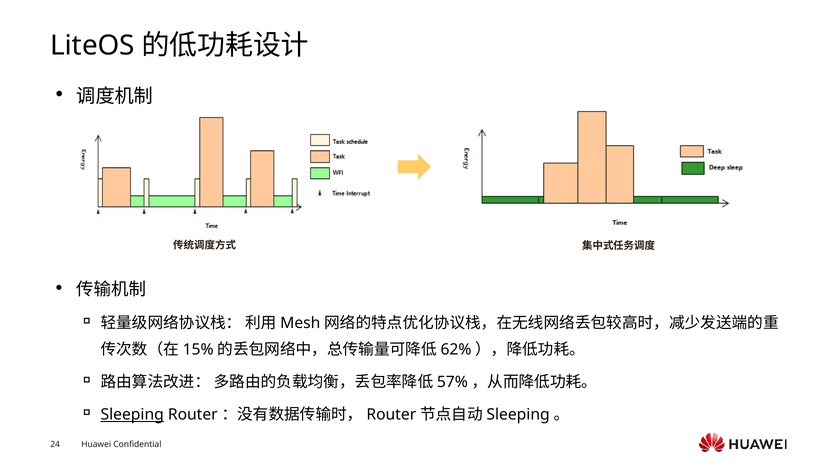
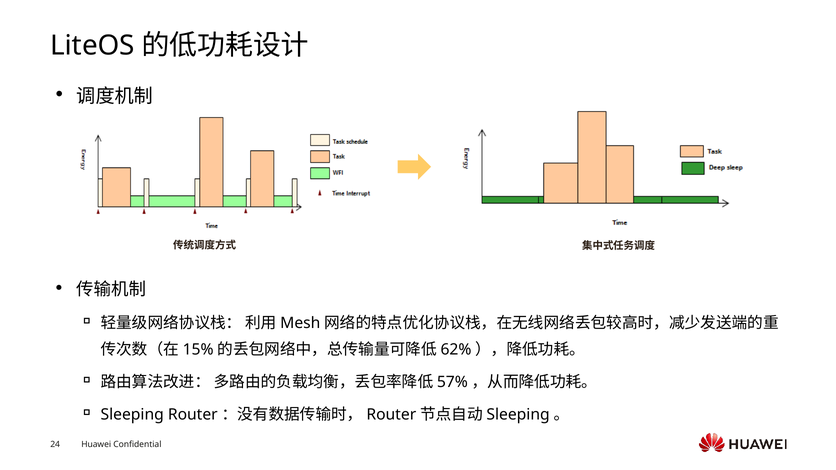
Sleeping underline: present -> none
